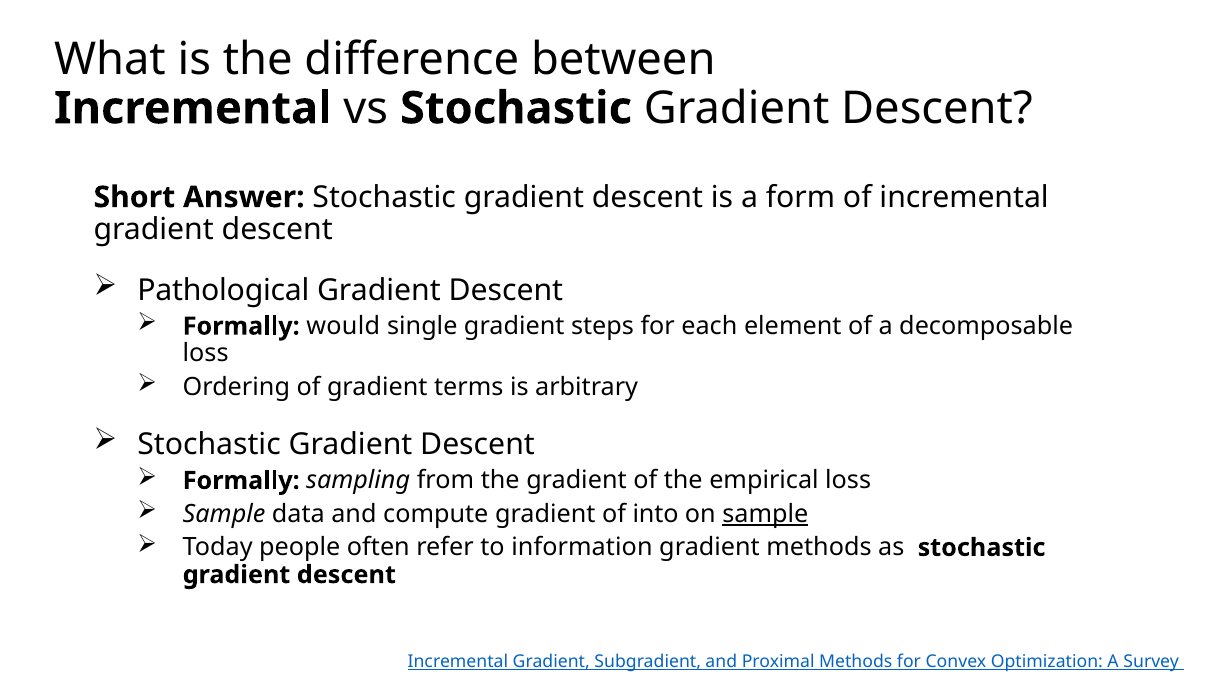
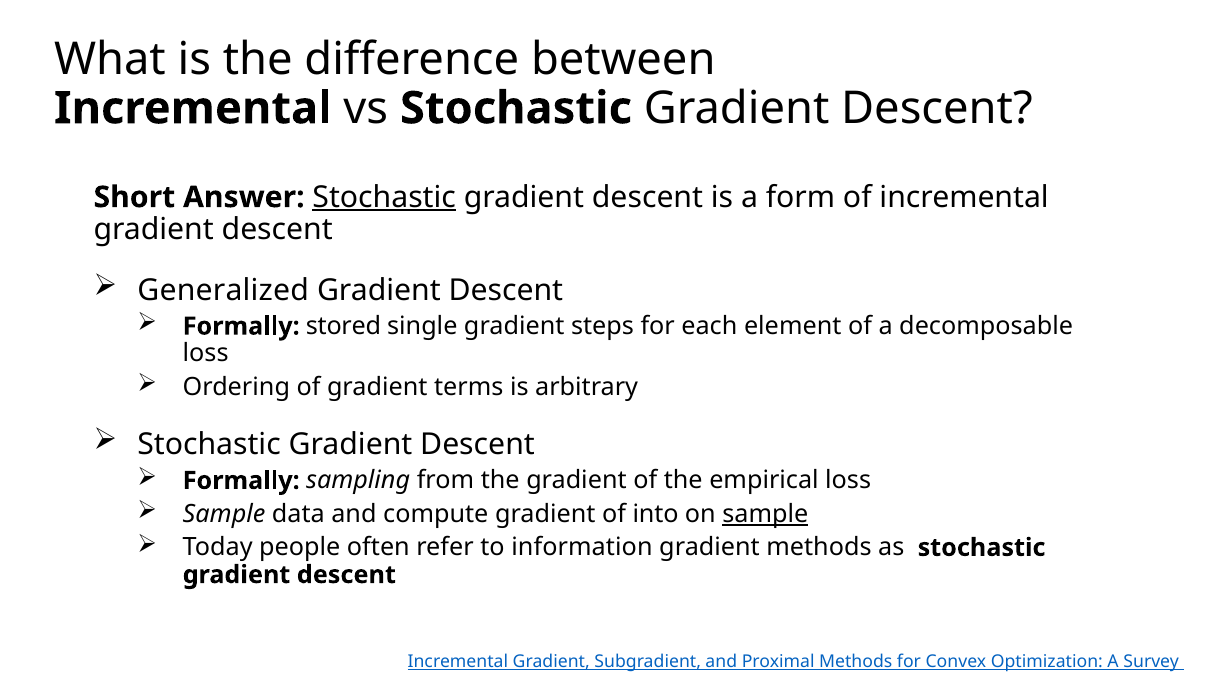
Stochastic at (384, 197) underline: none -> present
Pathological: Pathological -> Generalized
would: would -> stored
